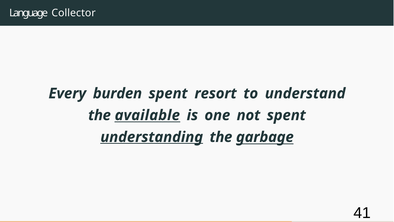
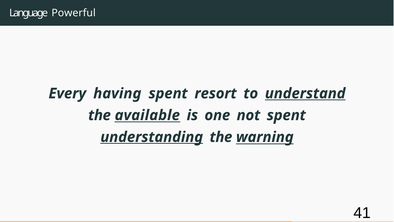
Collector: Collector -> Powerful
burden: burden -> having
understand underline: none -> present
garbage: garbage -> warning
